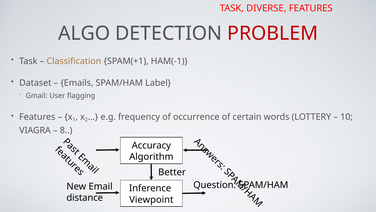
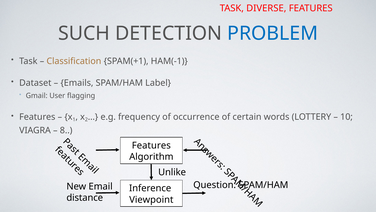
ALGO: ALGO -> SUCH
PROBLEM colour: red -> blue
Accuracy at (151, 145): Accuracy -> Features
Better: Better -> Unlike
